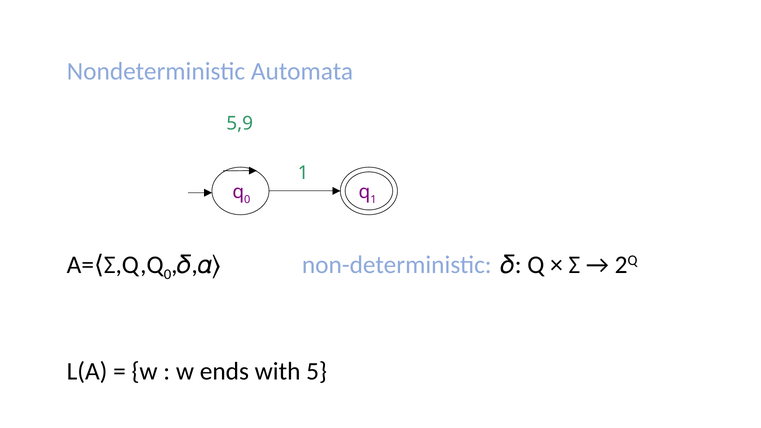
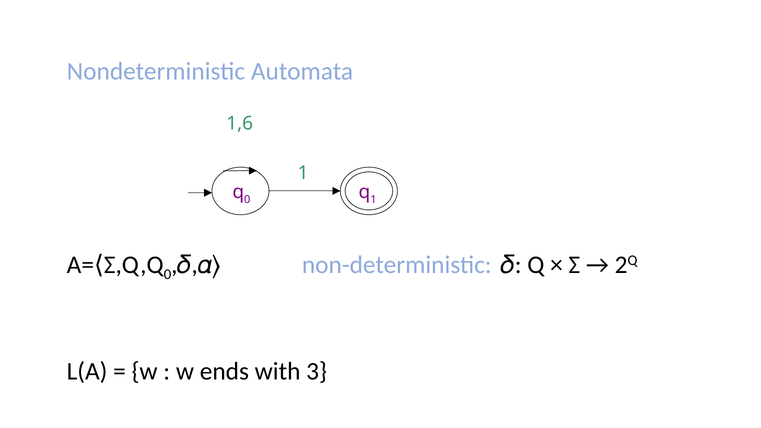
5,9: 5,9 -> 1,6
5: 5 -> 3
